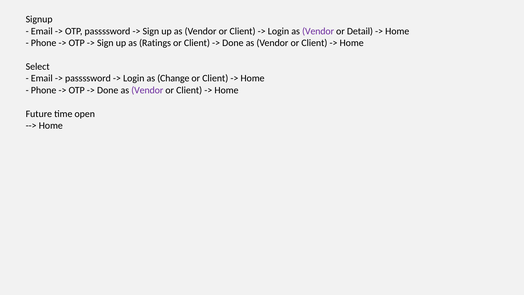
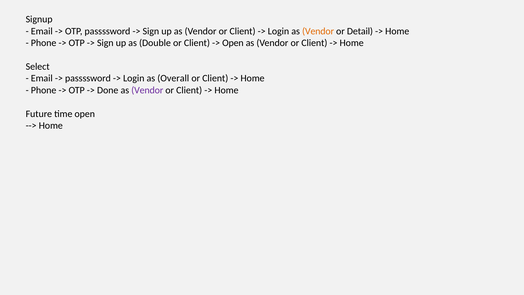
Vendor at (318, 31) colour: purple -> orange
Ratings: Ratings -> Double
Done at (233, 43): Done -> Open
Change: Change -> Overall
